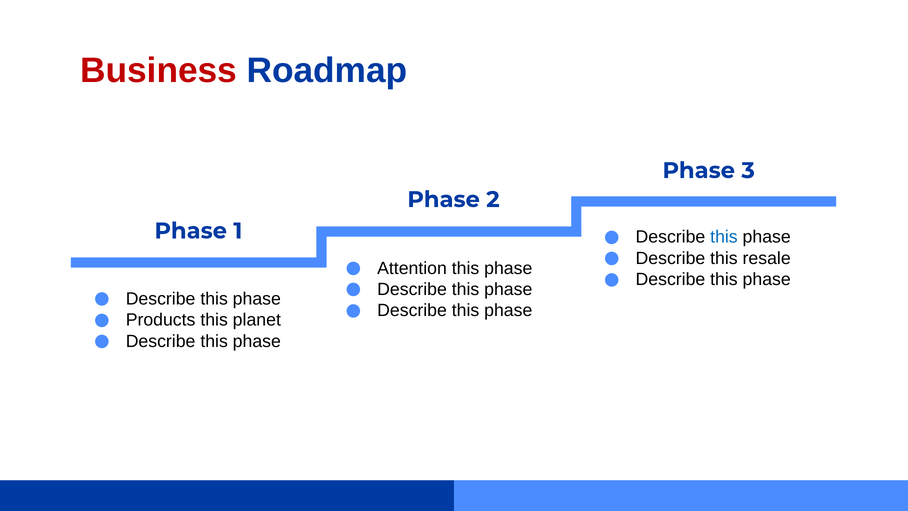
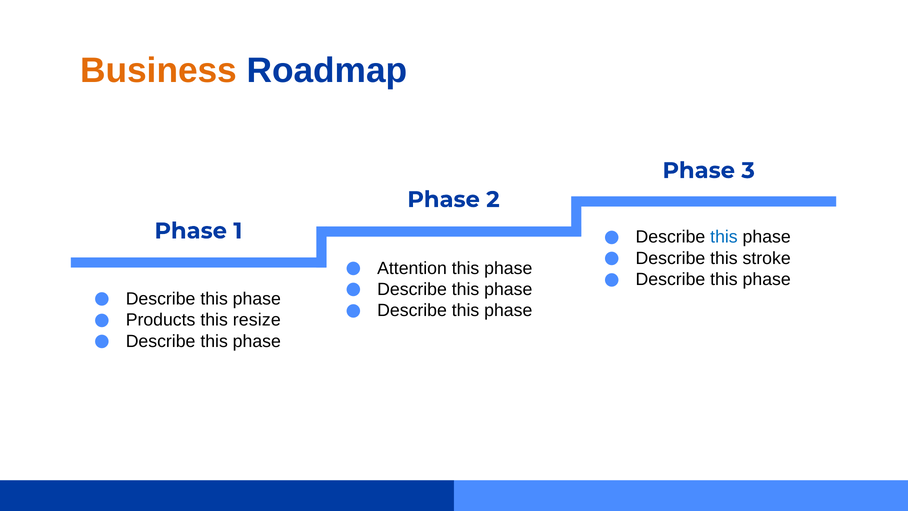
Business colour: red -> orange
resale: resale -> stroke
planet: planet -> resize
